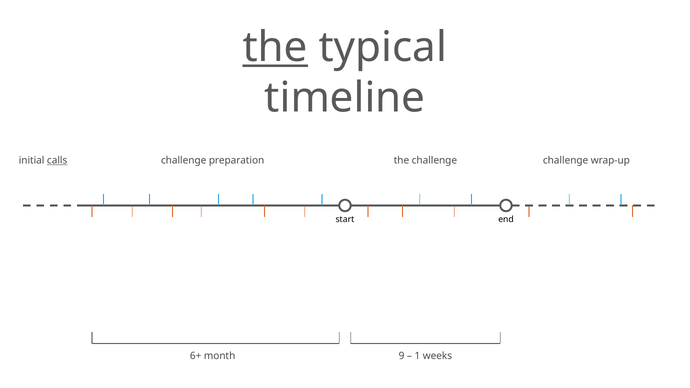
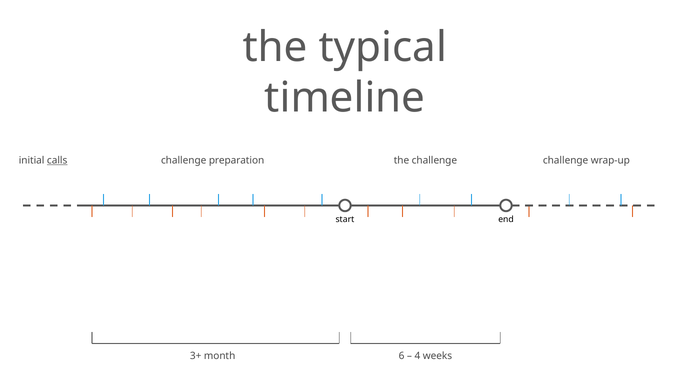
the at (275, 48) underline: present -> none
6+: 6+ -> 3+
9: 9 -> 6
1: 1 -> 4
